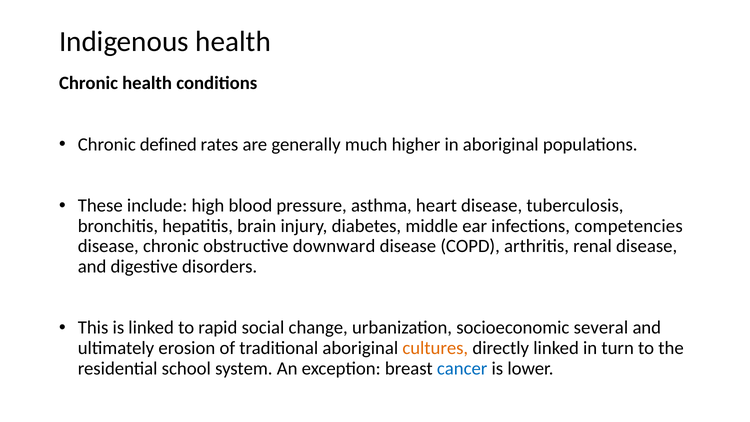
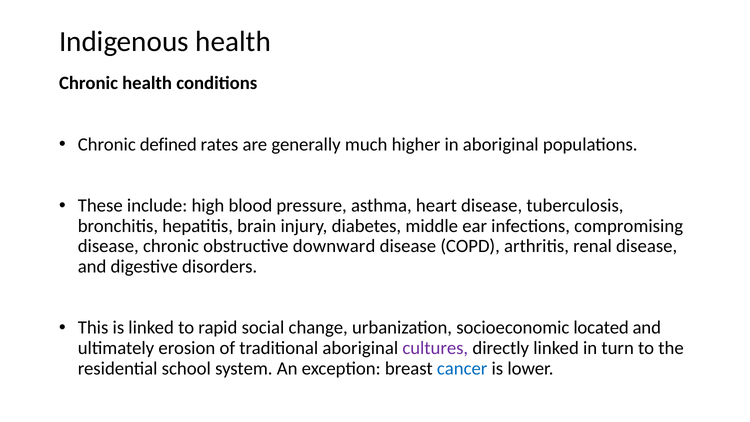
competencies: competencies -> compromising
several: several -> located
cultures colour: orange -> purple
